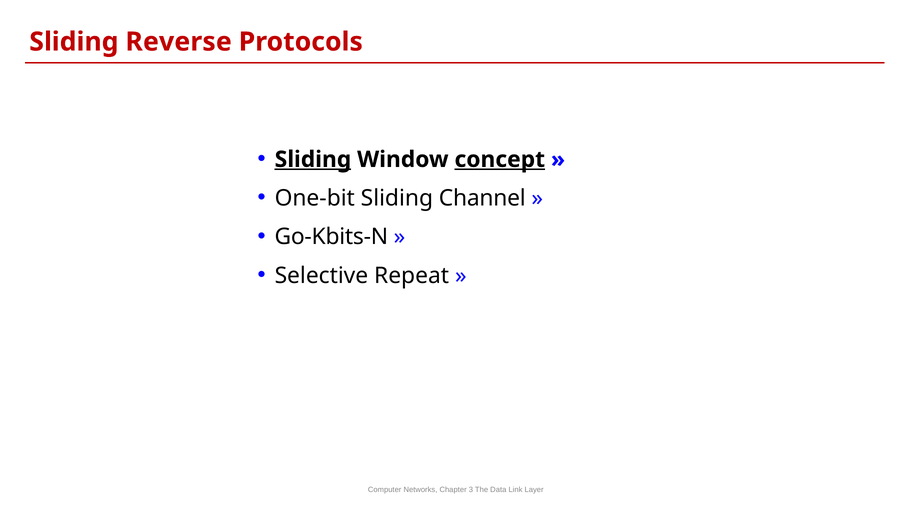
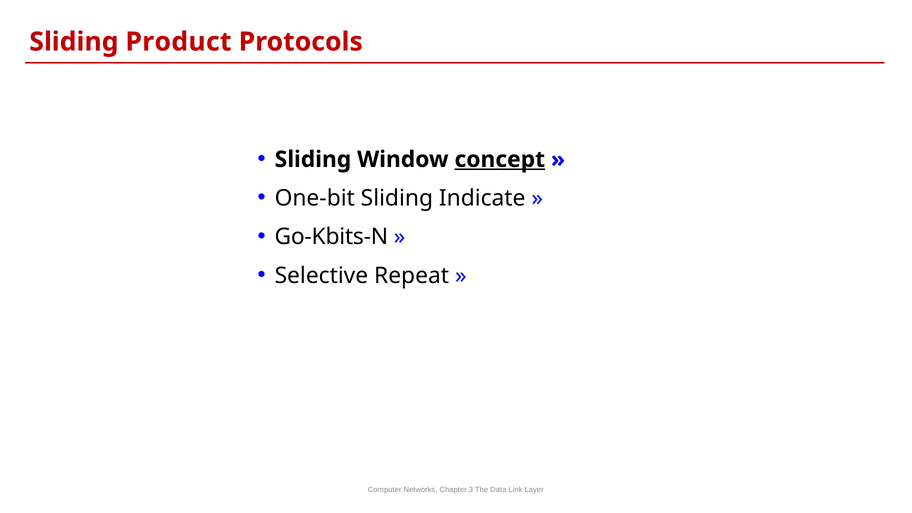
Reverse: Reverse -> Product
Sliding at (313, 159) underline: present -> none
Channel: Channel -> Indicate
